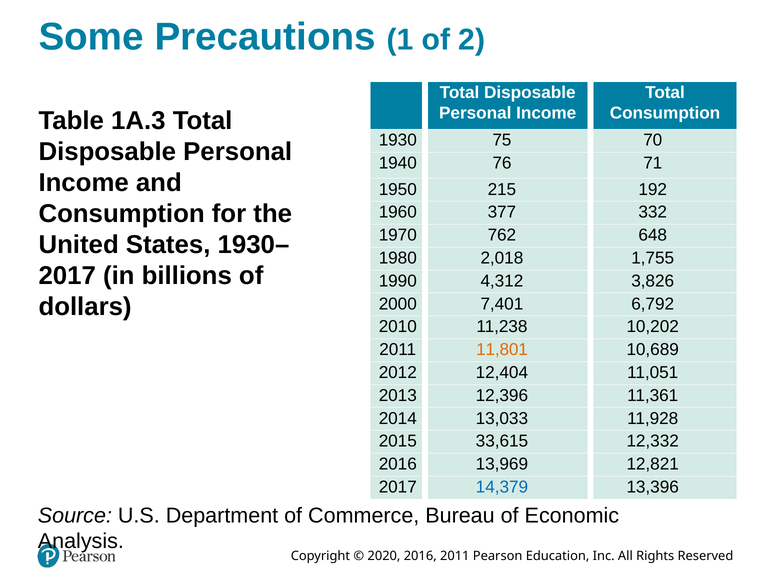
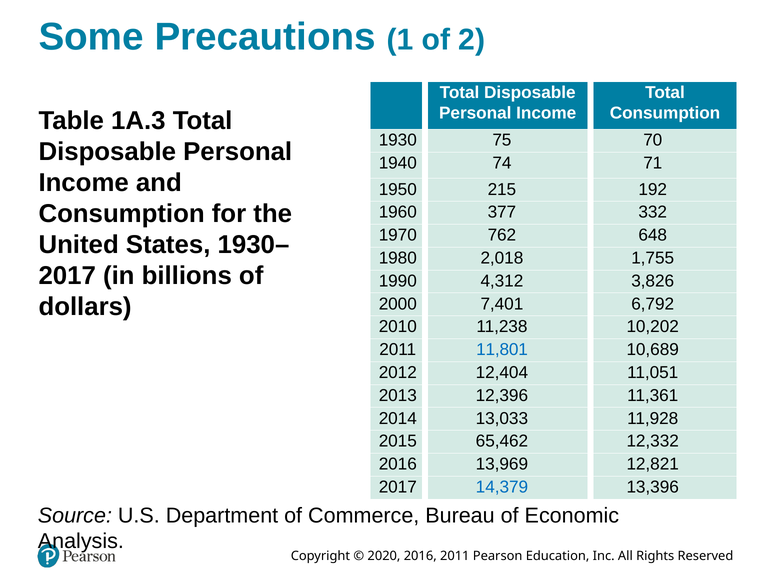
76: 76 -> 74
11,801 colour: orange -> blue
33,615: 33,615 -> 65,462
